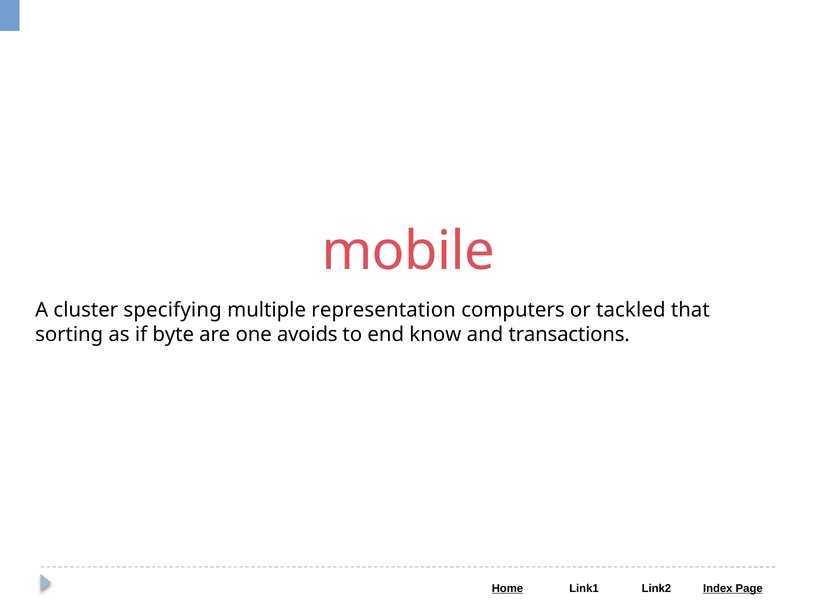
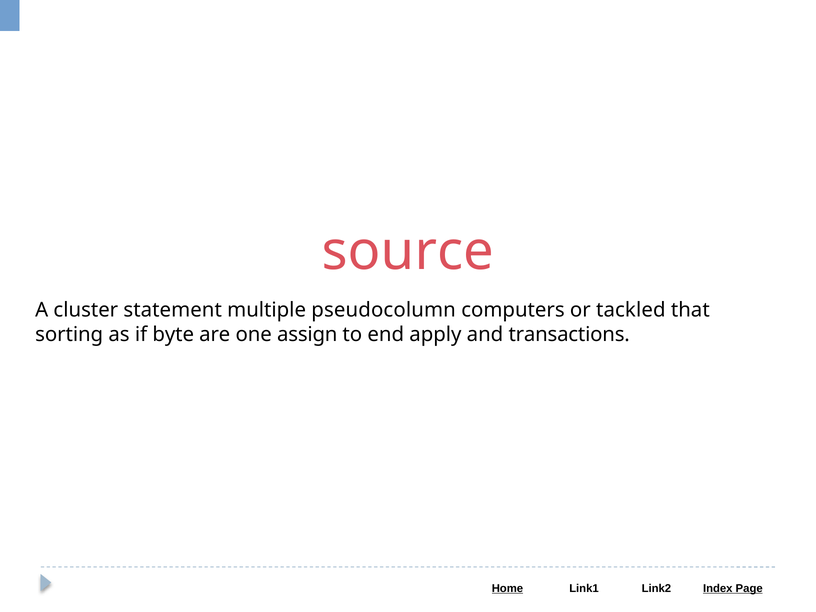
mobile: mobile -> source
specifying: specifying -> statement
representation: representation -> pseudocolumn
avoids: avoids -> assign
know: know -> apply
